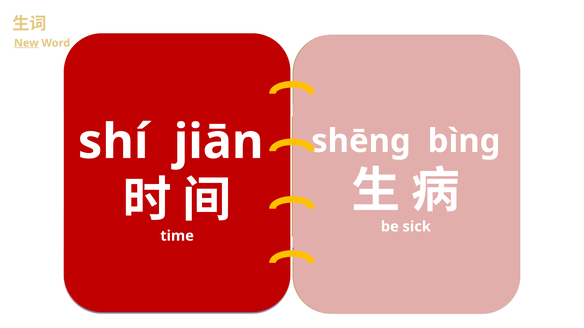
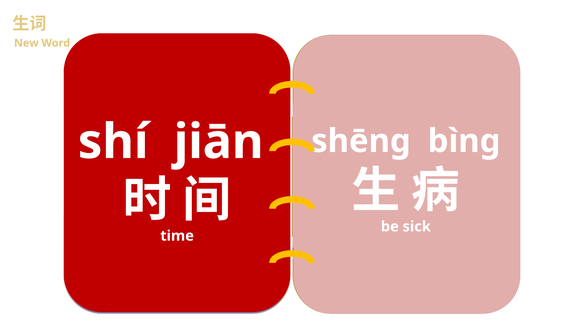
New underline: present -> none
